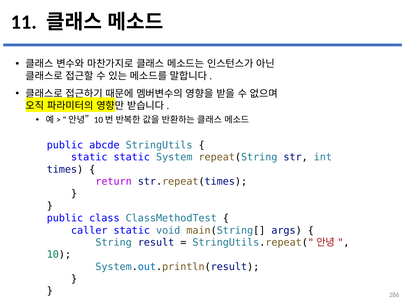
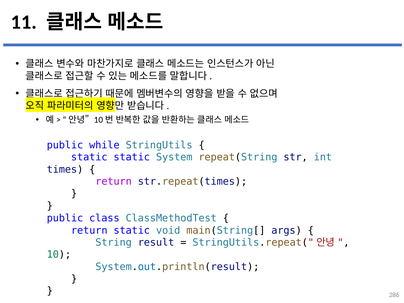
abcde: abcde -> while
caller at (89, 230): caller -> return
